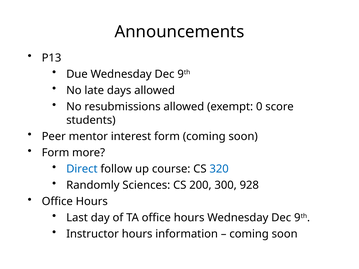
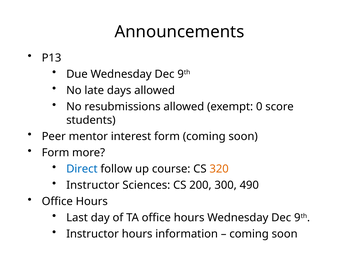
320 colour: blue -> orange
Randomly at (93, 185): Randomly -> Instructor
928: 928 -> 490
